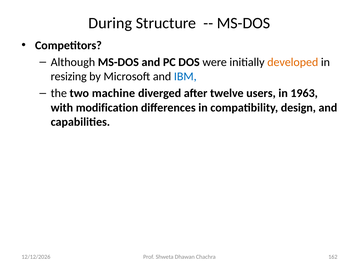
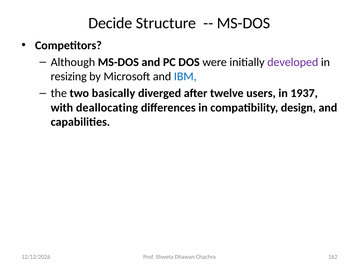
During: During -> Decide
developed colour: orange -> purple
machine: machine -> basically
1963: 1963 -> 1937
modification: modification -> deallocating
